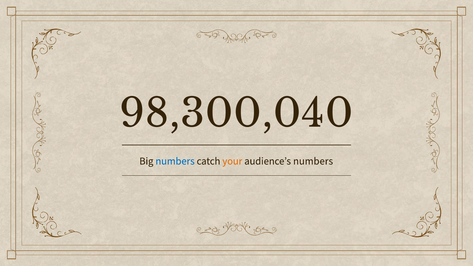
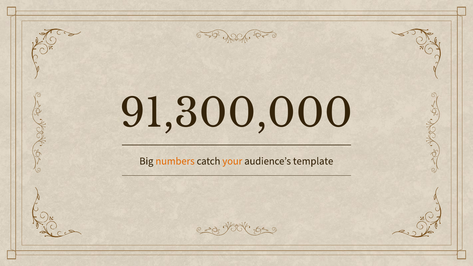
98,300,040: 98,300,040 -> 91,300,000
numbers at (175, 161) colour: blue -> orange
audience’s numbers: numbers -> template
